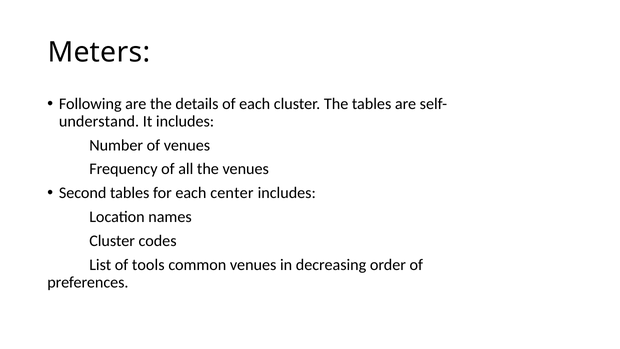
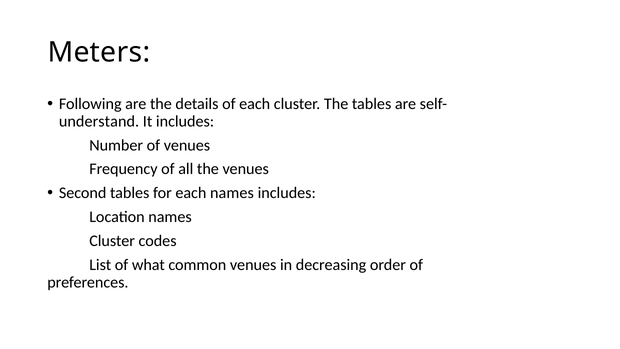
each center: center -> names
tools: tools -> what
